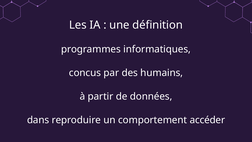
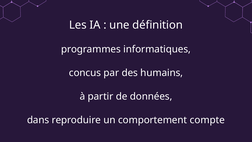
accéder: accéder -> compte
